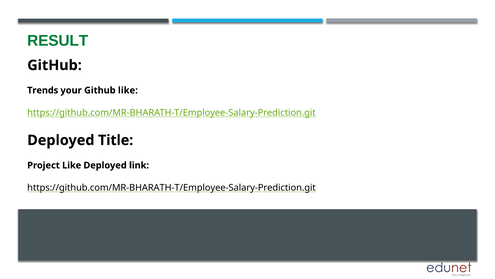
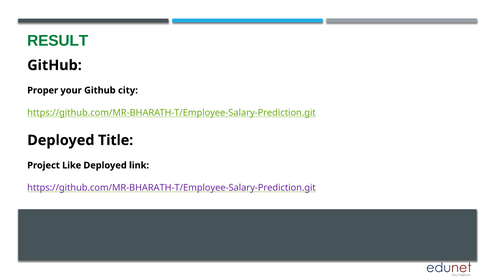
Trends: Trends -> Proper
Github like: like -> city
https://github.com/MR-BHARATH-T/Employee-Salary-Prediction.git at (172, 187) colour: black -> purple
